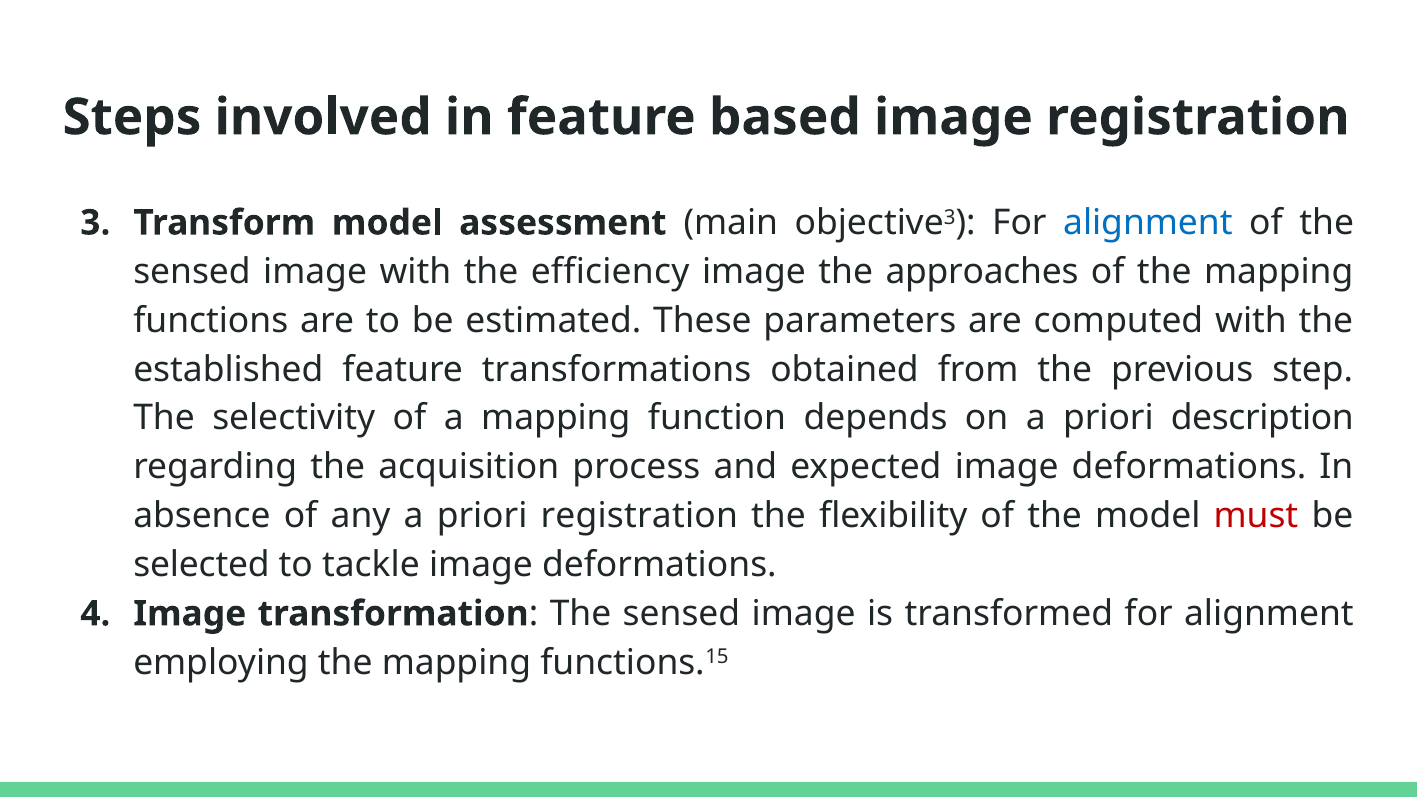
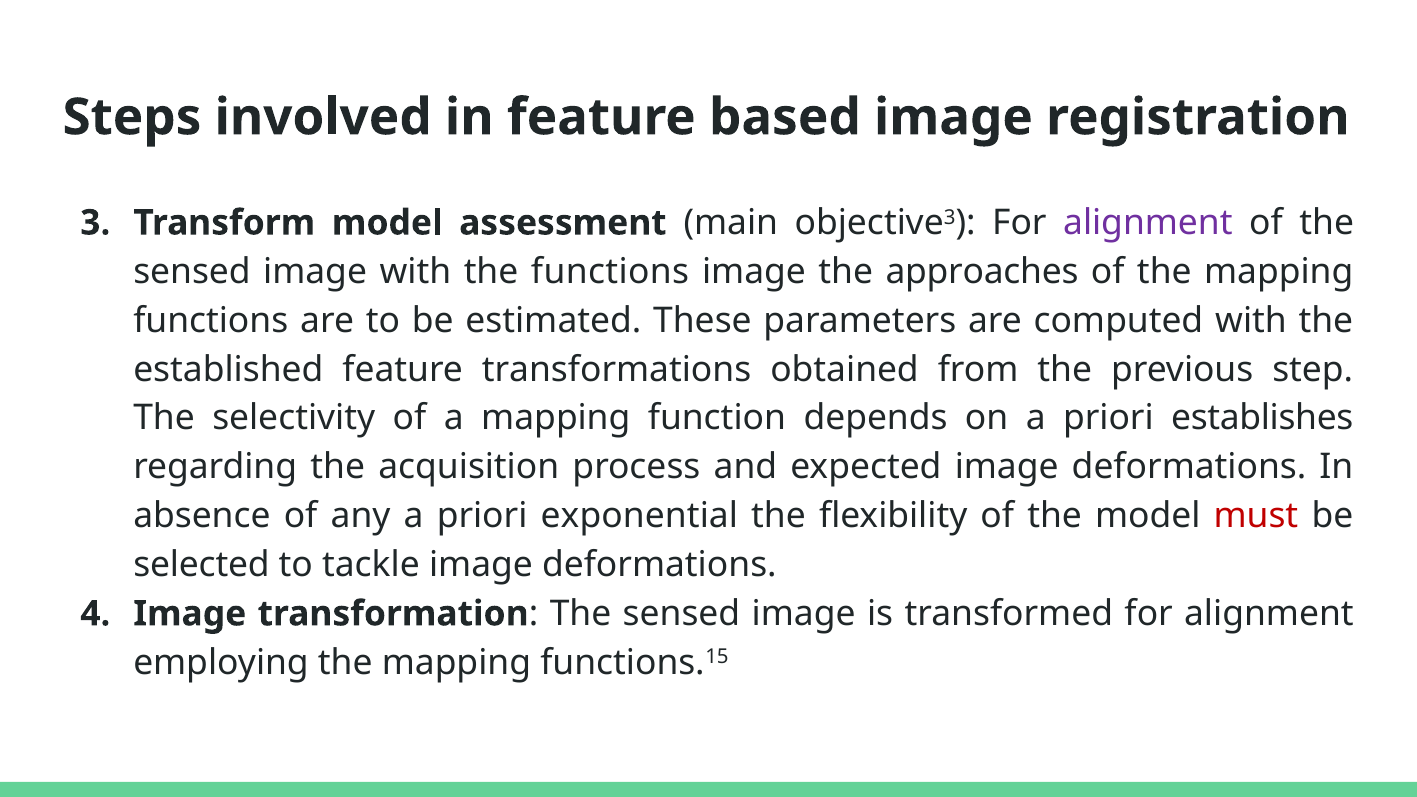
alignment at (1148, 223) colour: blue -> purple
the efficiency: efficiency -> functions
description: description -> establishes
priori registration: registration -> exponential
